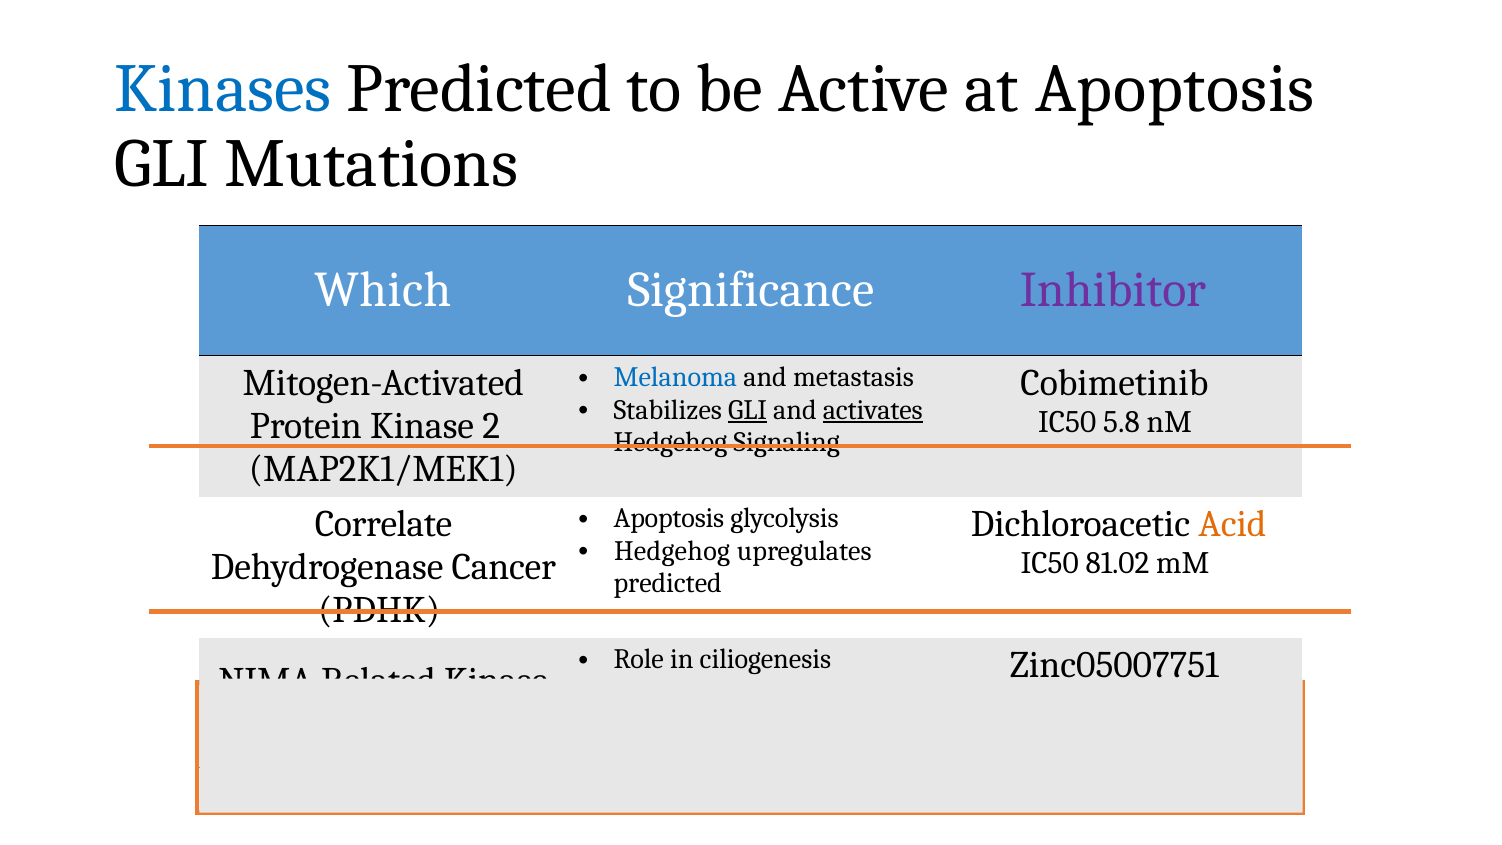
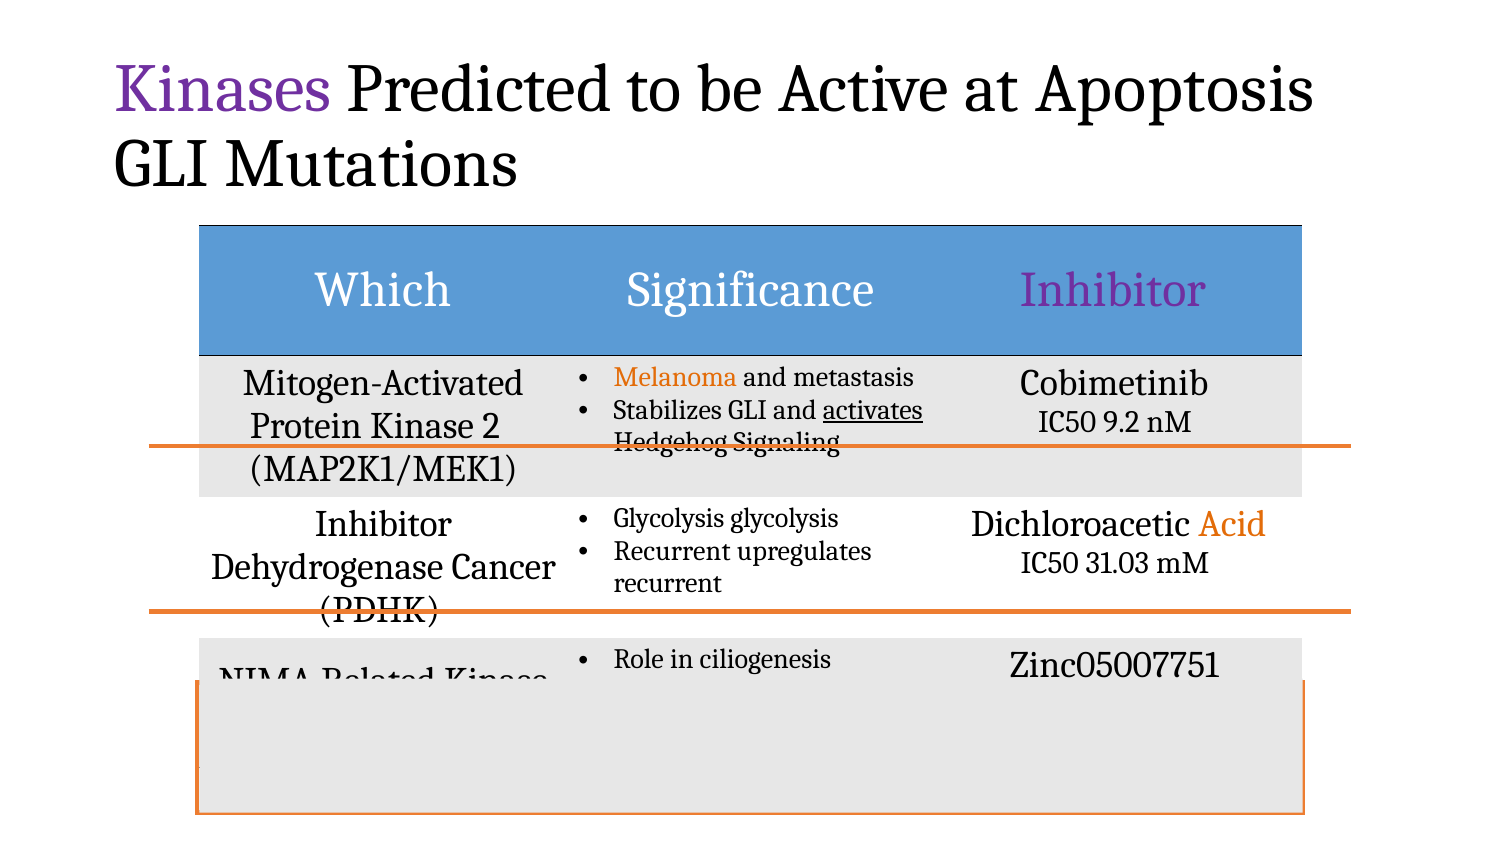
Kinases colour: blue -> purple
Melanoma colour: blue -> orange
GLI at (748, 410) underline: present -> none
5.8: 5.8 -> 9.2
Apoptosis at (669, 518): Apoptosis -> Glycolysis
Correlate at (383, 524): Correlate -> Inhibitor
Hedgehog at (672, 551): Hedgehog -> Recurrent
81.02: 81.02 -> 31.03
predicted at (668, 583): predicted -> recurrent
